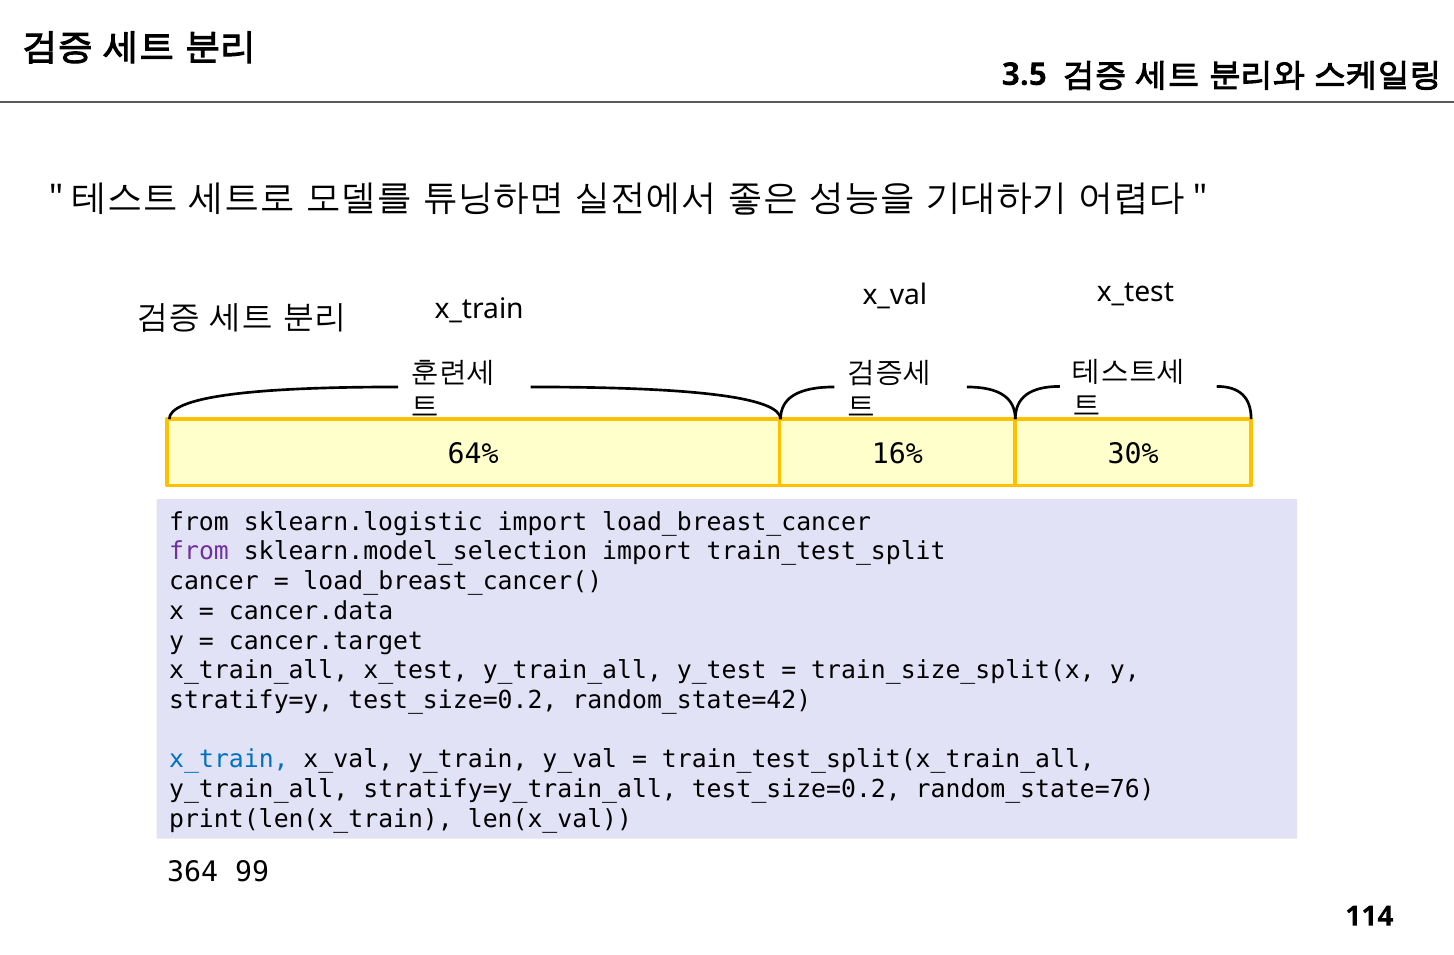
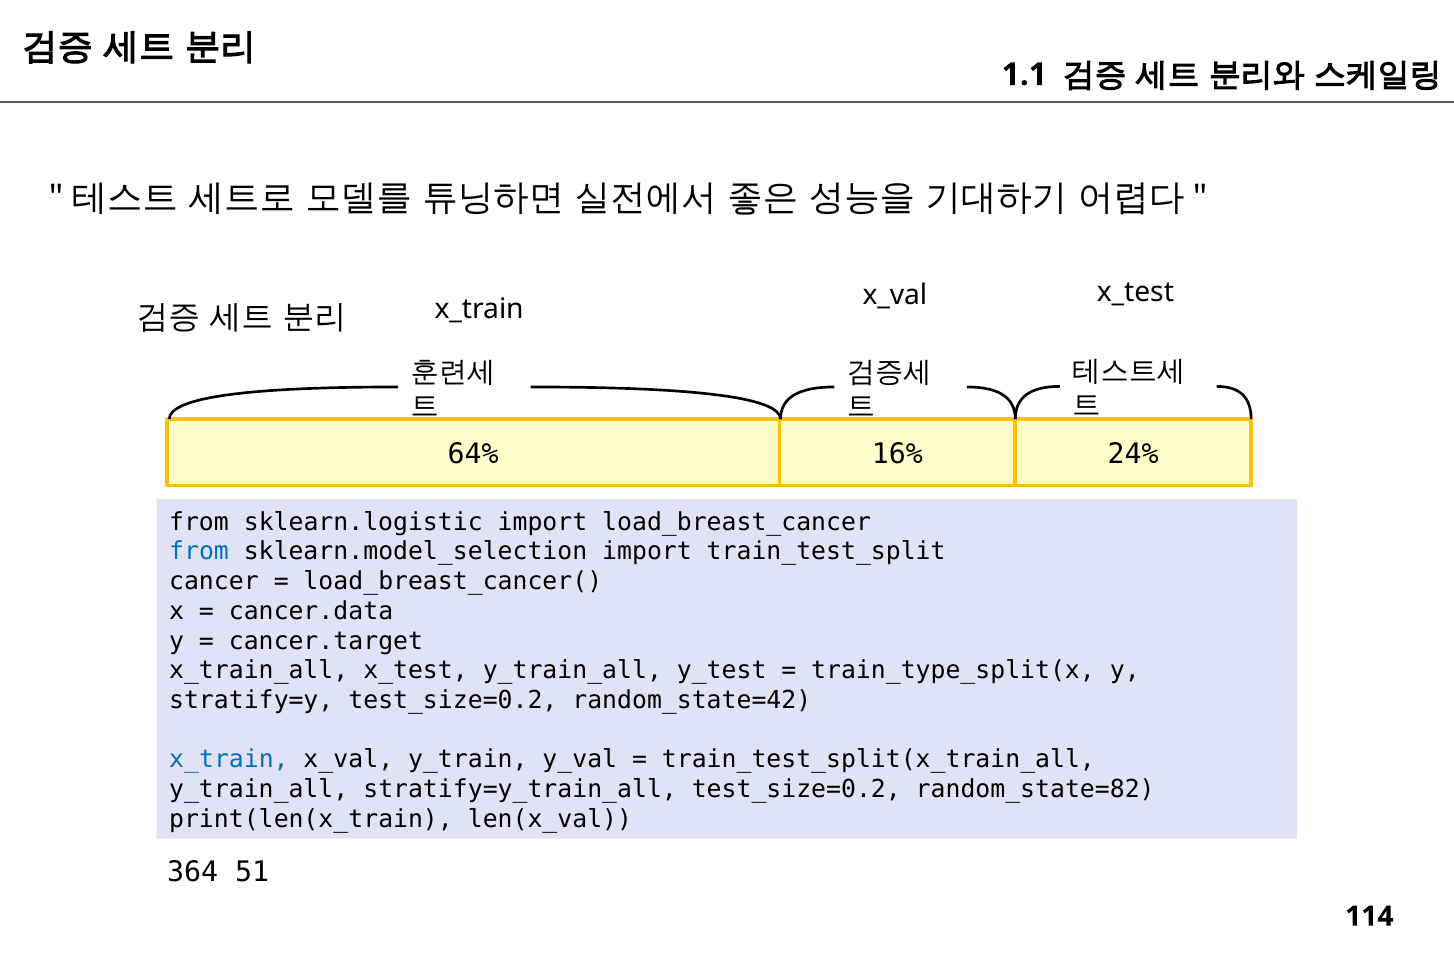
3.5: 3.5 -> 1.1
30%: 30% -> 24%
from at (199, 552) colour: purple -> blue
train_size_split(x: train_size_split(x -> train_type_split(x
random_state=76: random_state=76 -> random_state=82
99: 99 -> 51
